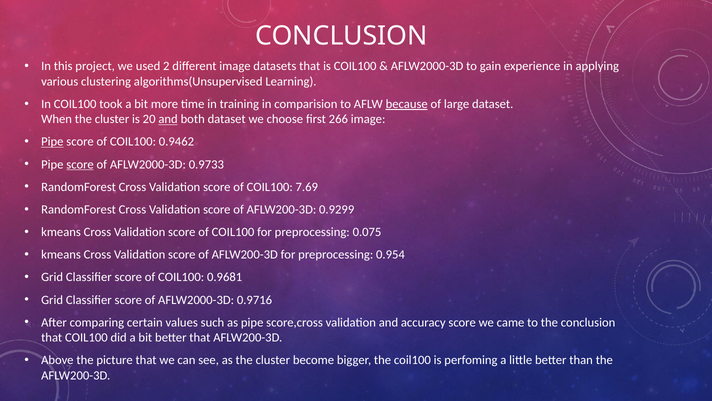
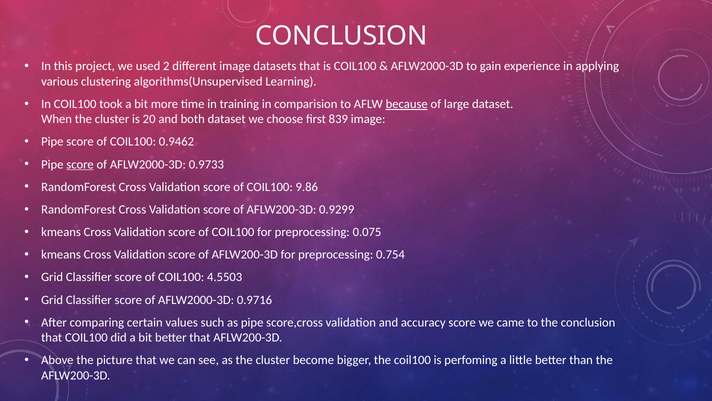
and at (168, 119) underline: present -> none
266: 266 -> 839
Pipe at (52, 142) underline: present -> none
7.69: 7.69 -> 9.86
0.954: 0.954 -> 0.754
0.9681: 0.9681 -> 4.5503
